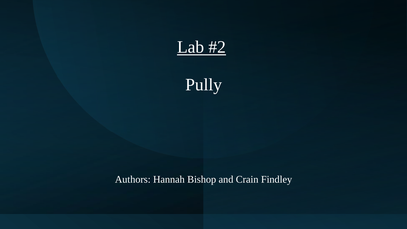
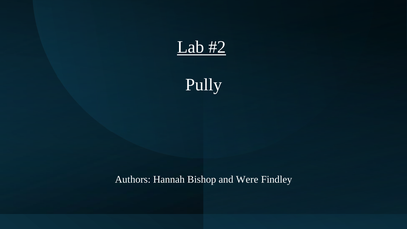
Crain: Crain -> Were
